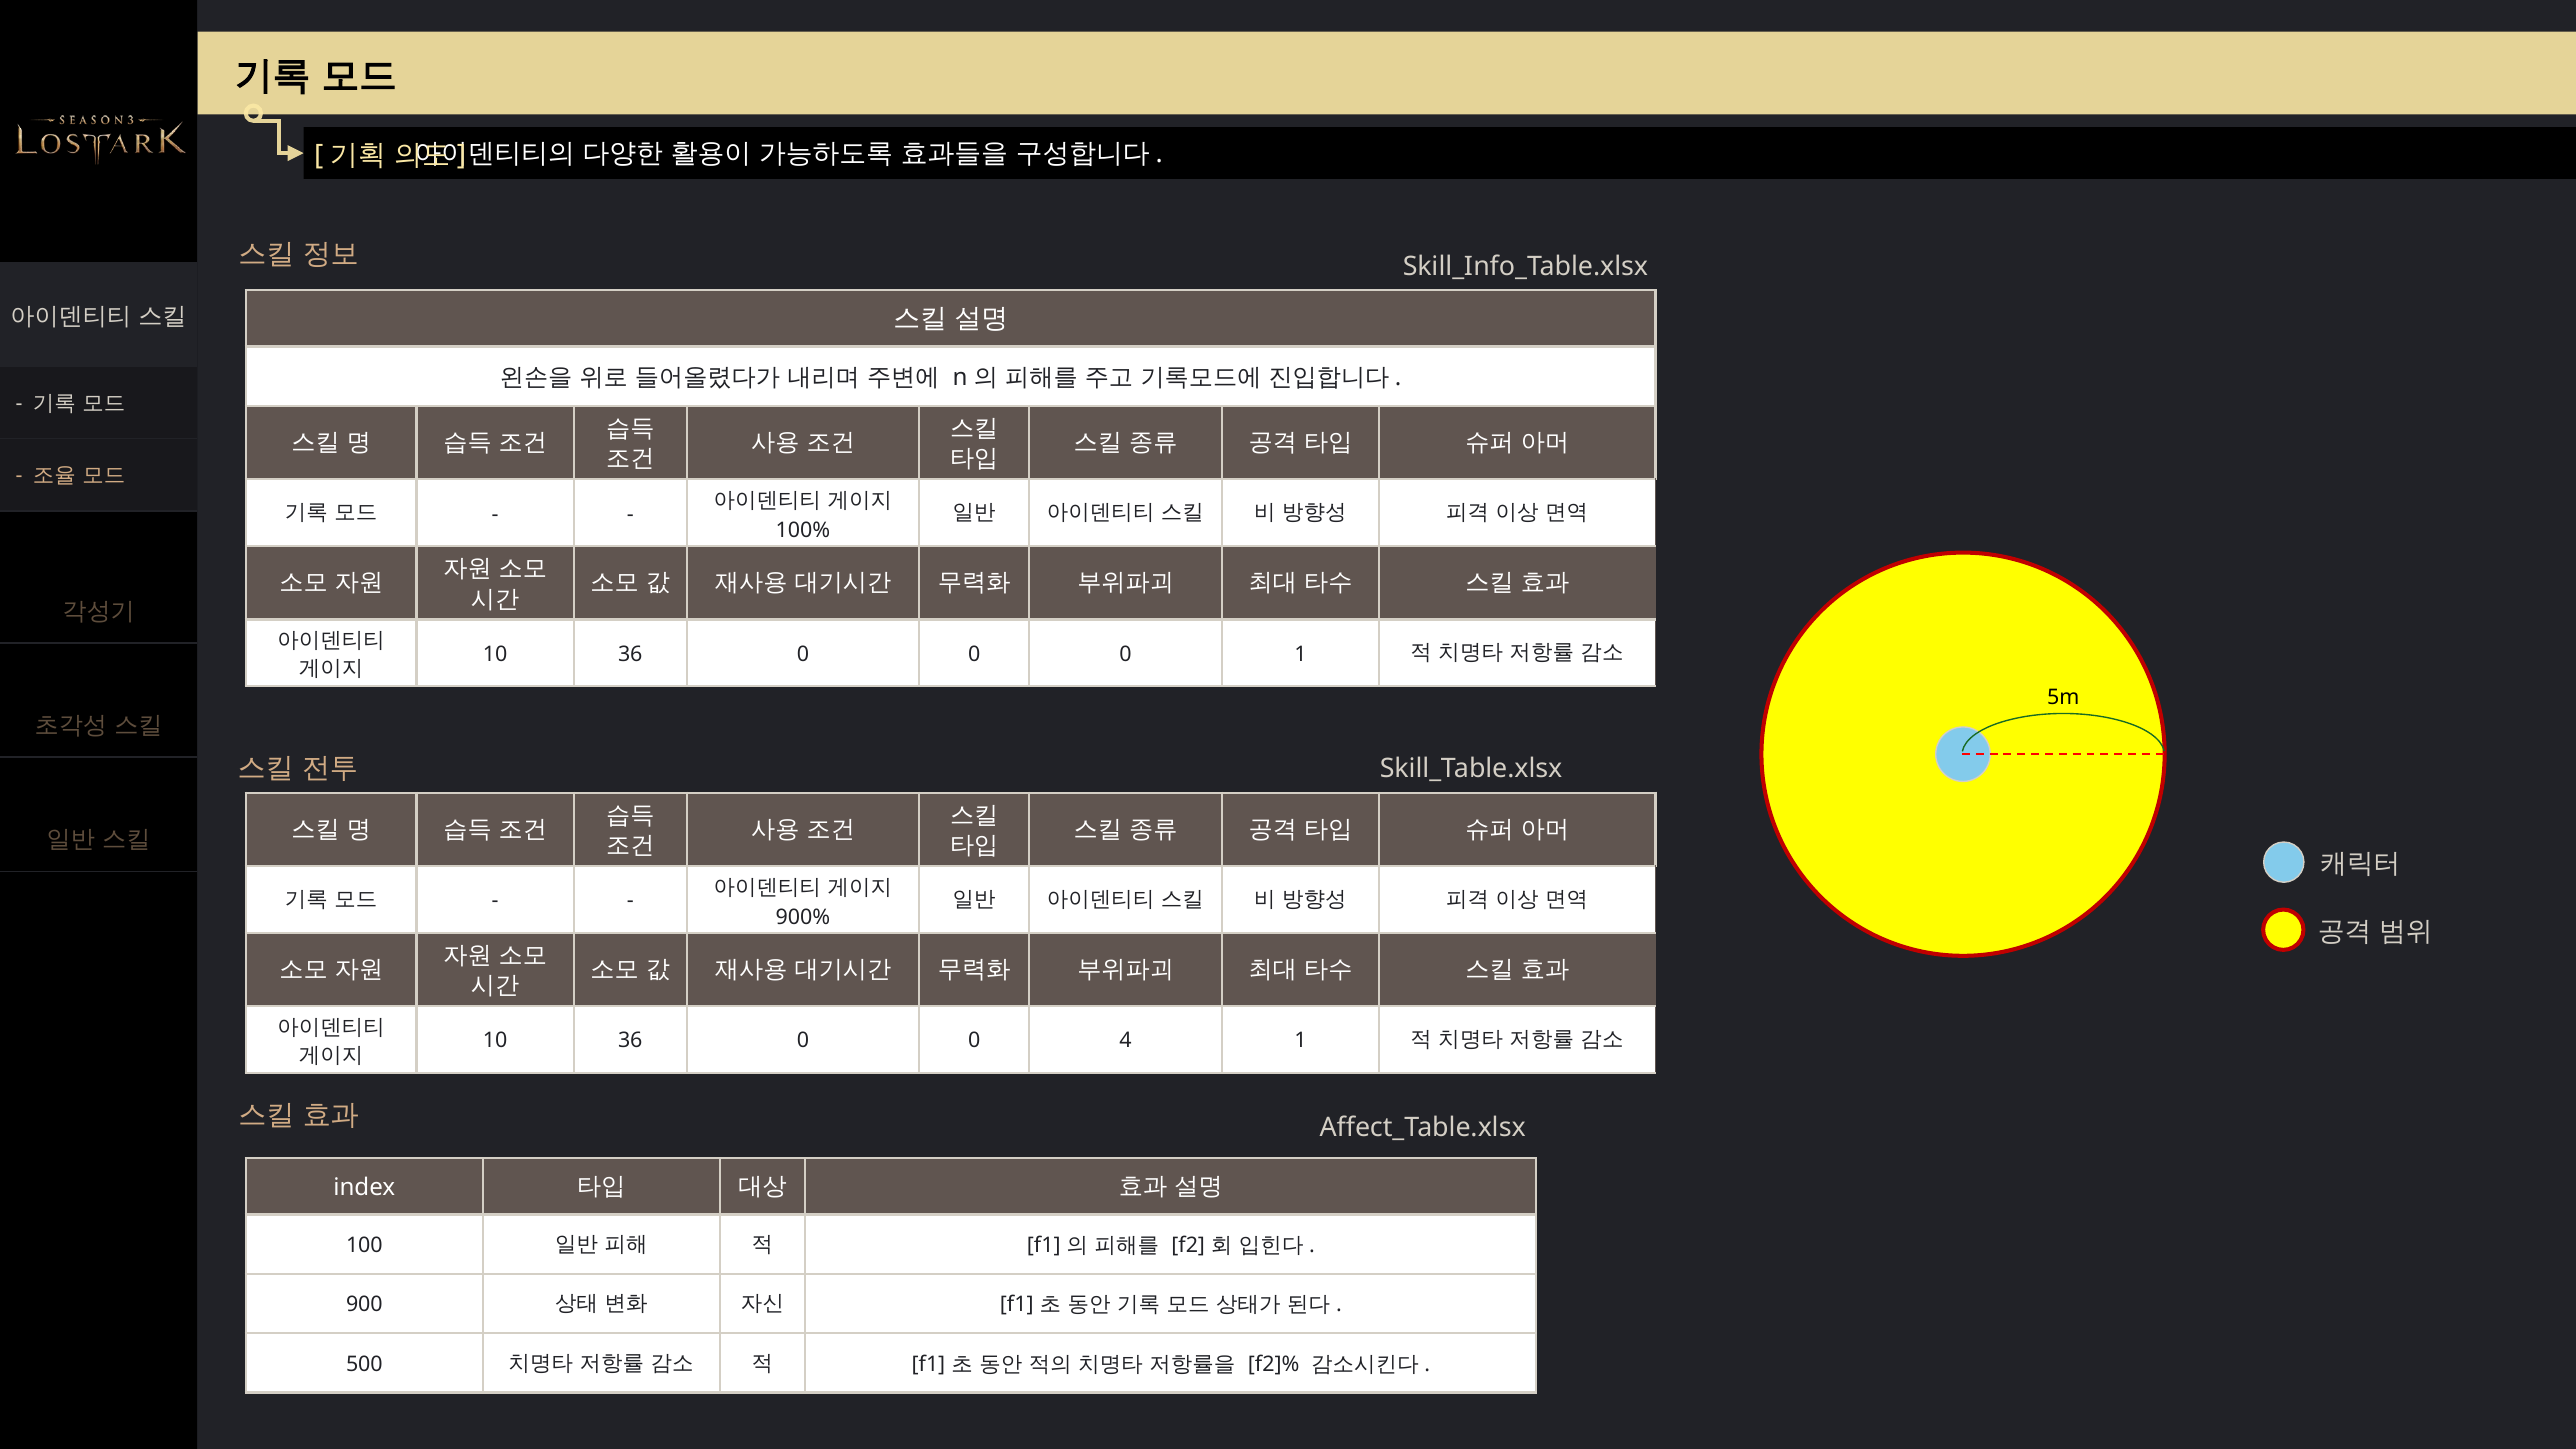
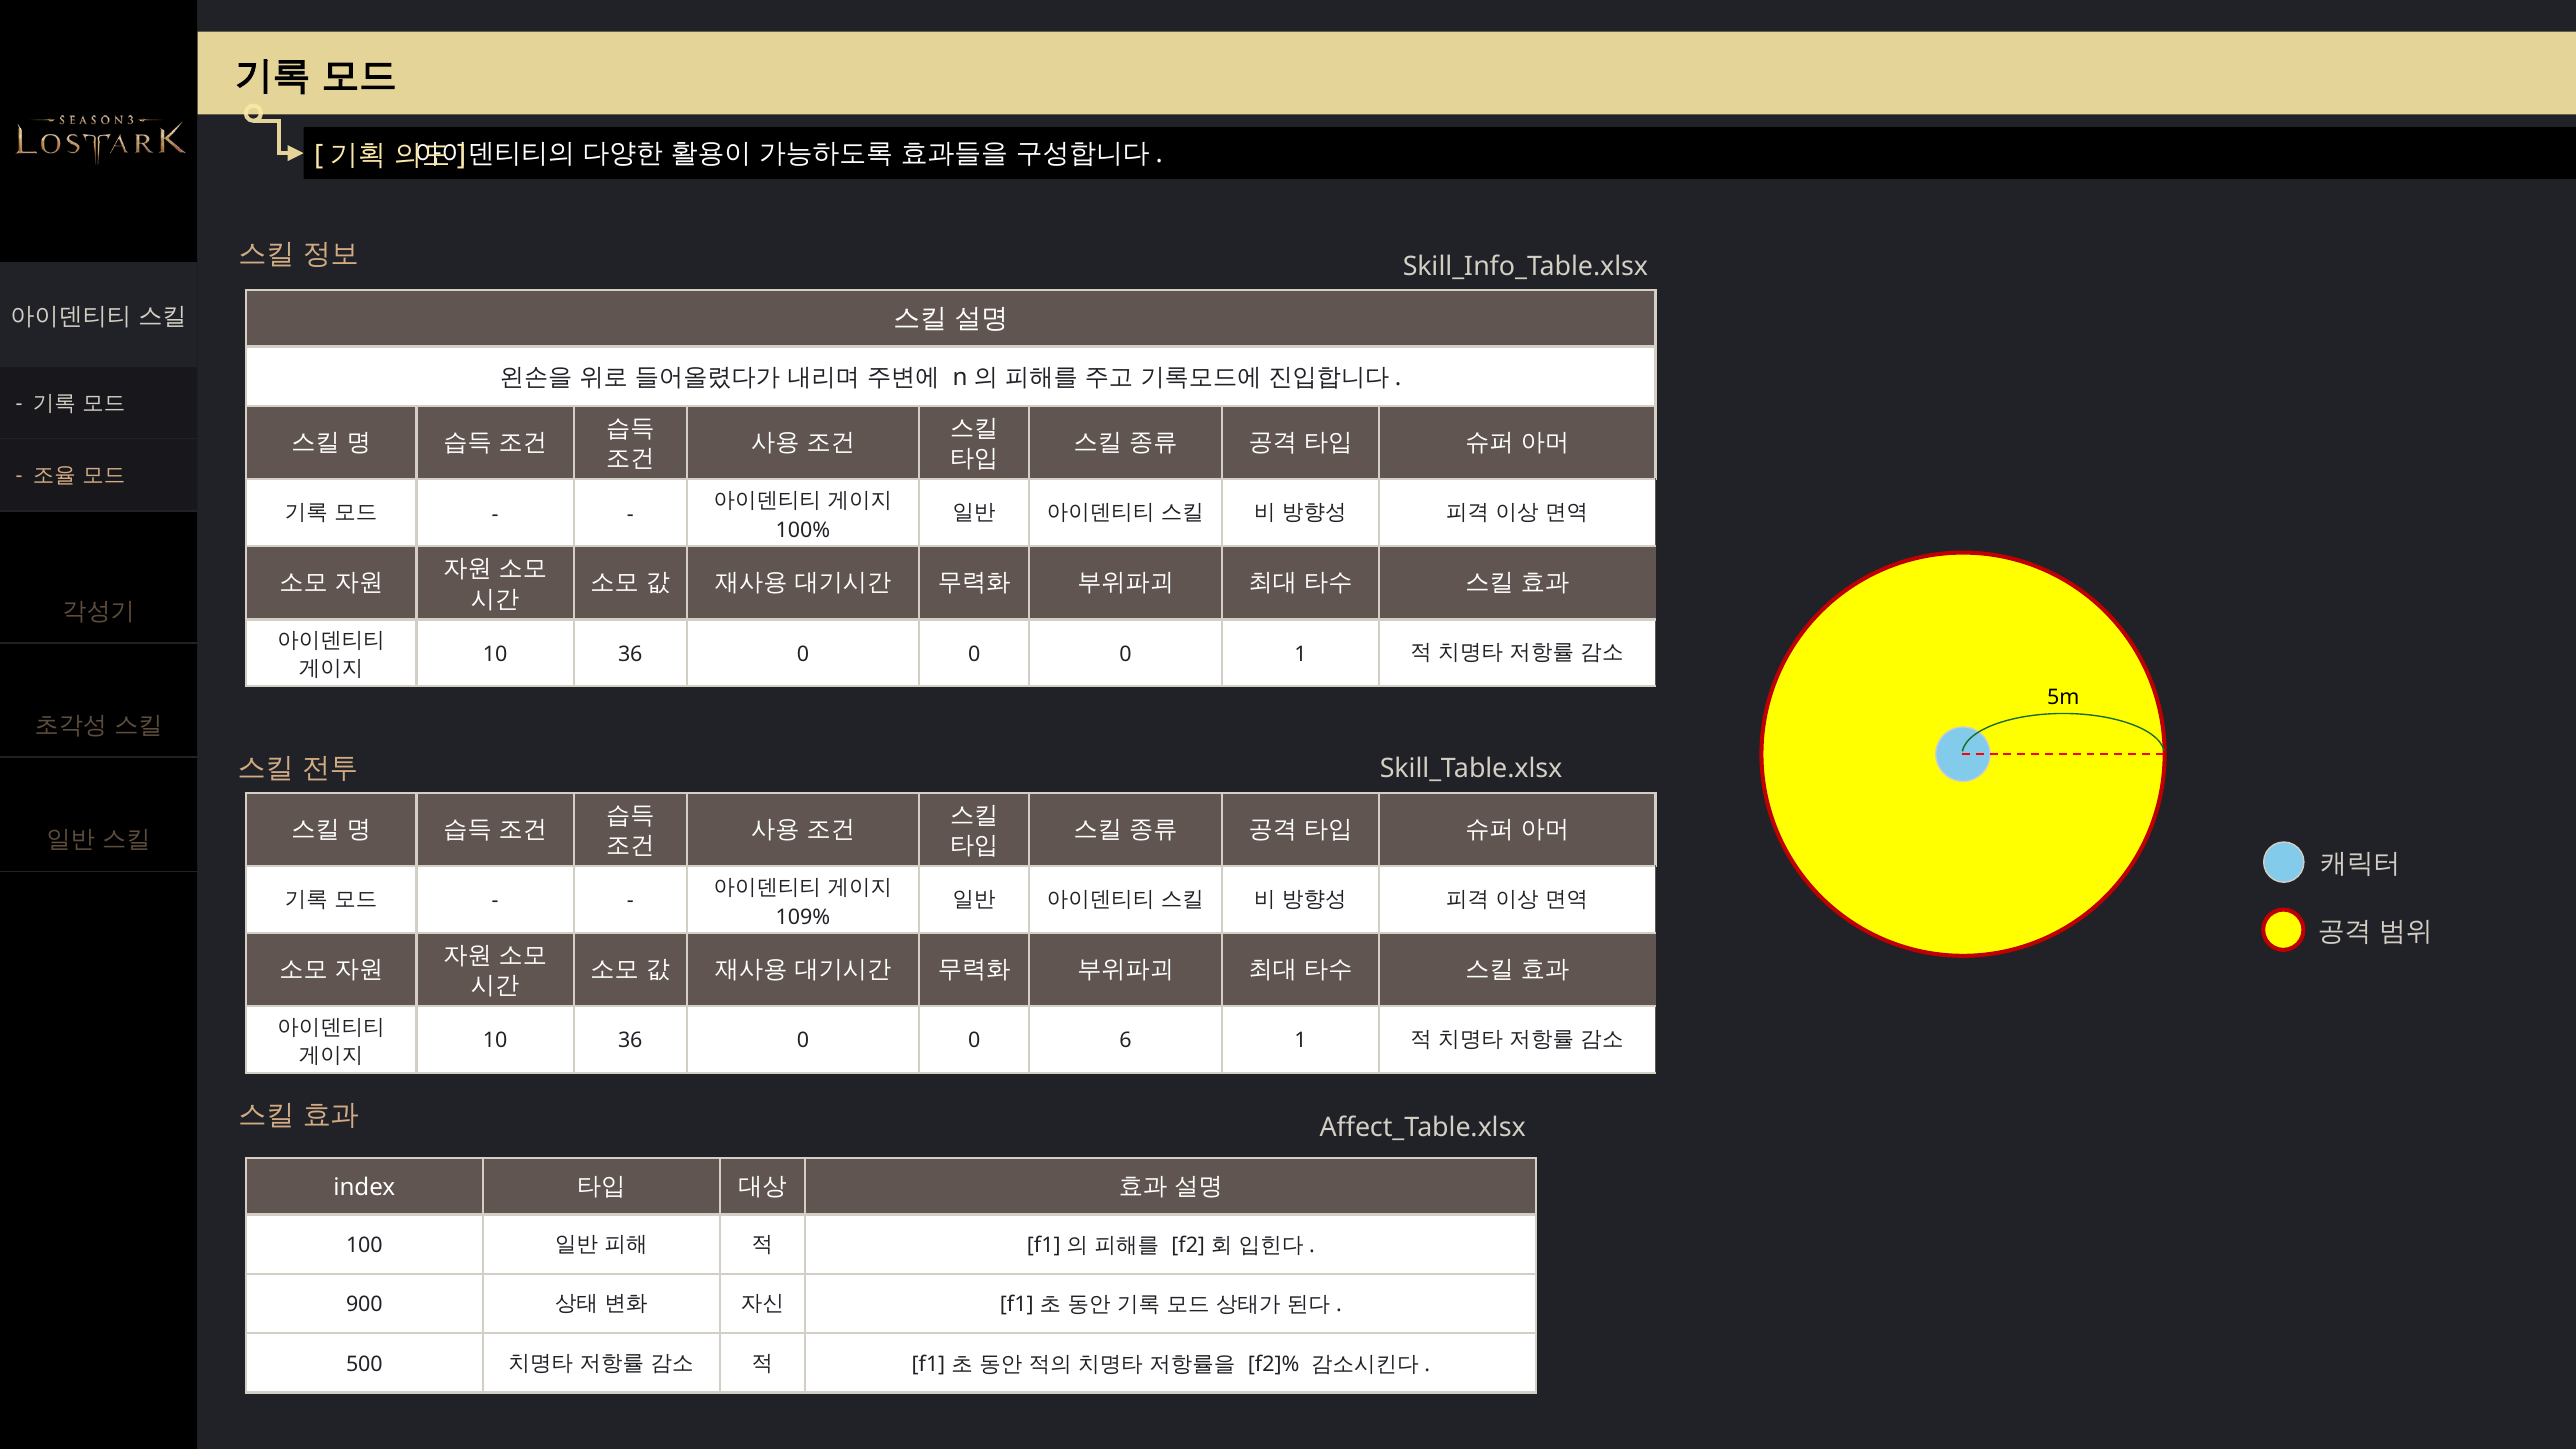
900%: 900% -> 109%
4: 4 -> 6
